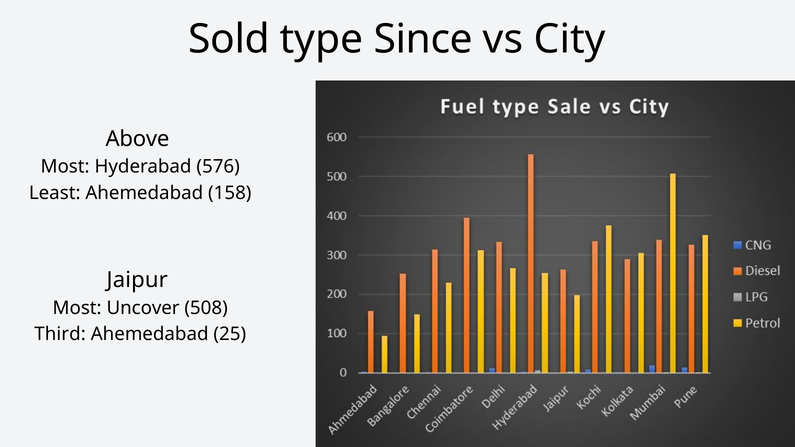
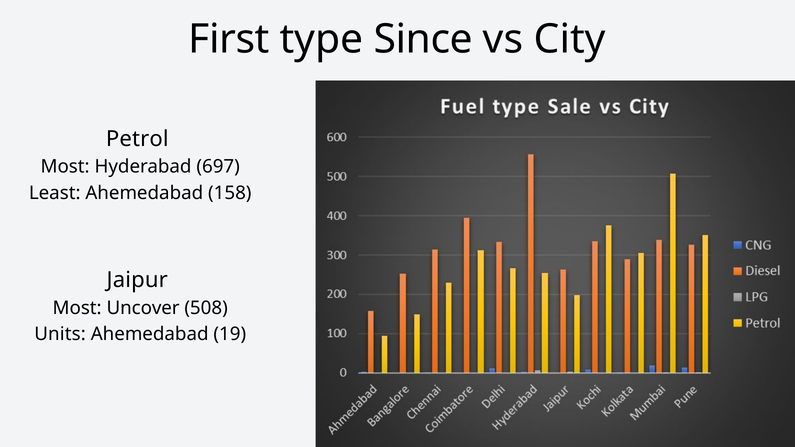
Sold: Sold -> First
Above: Above -> Petrol
576: 576 -> 697
Third: Third -> Units
25: 25 -> 19
